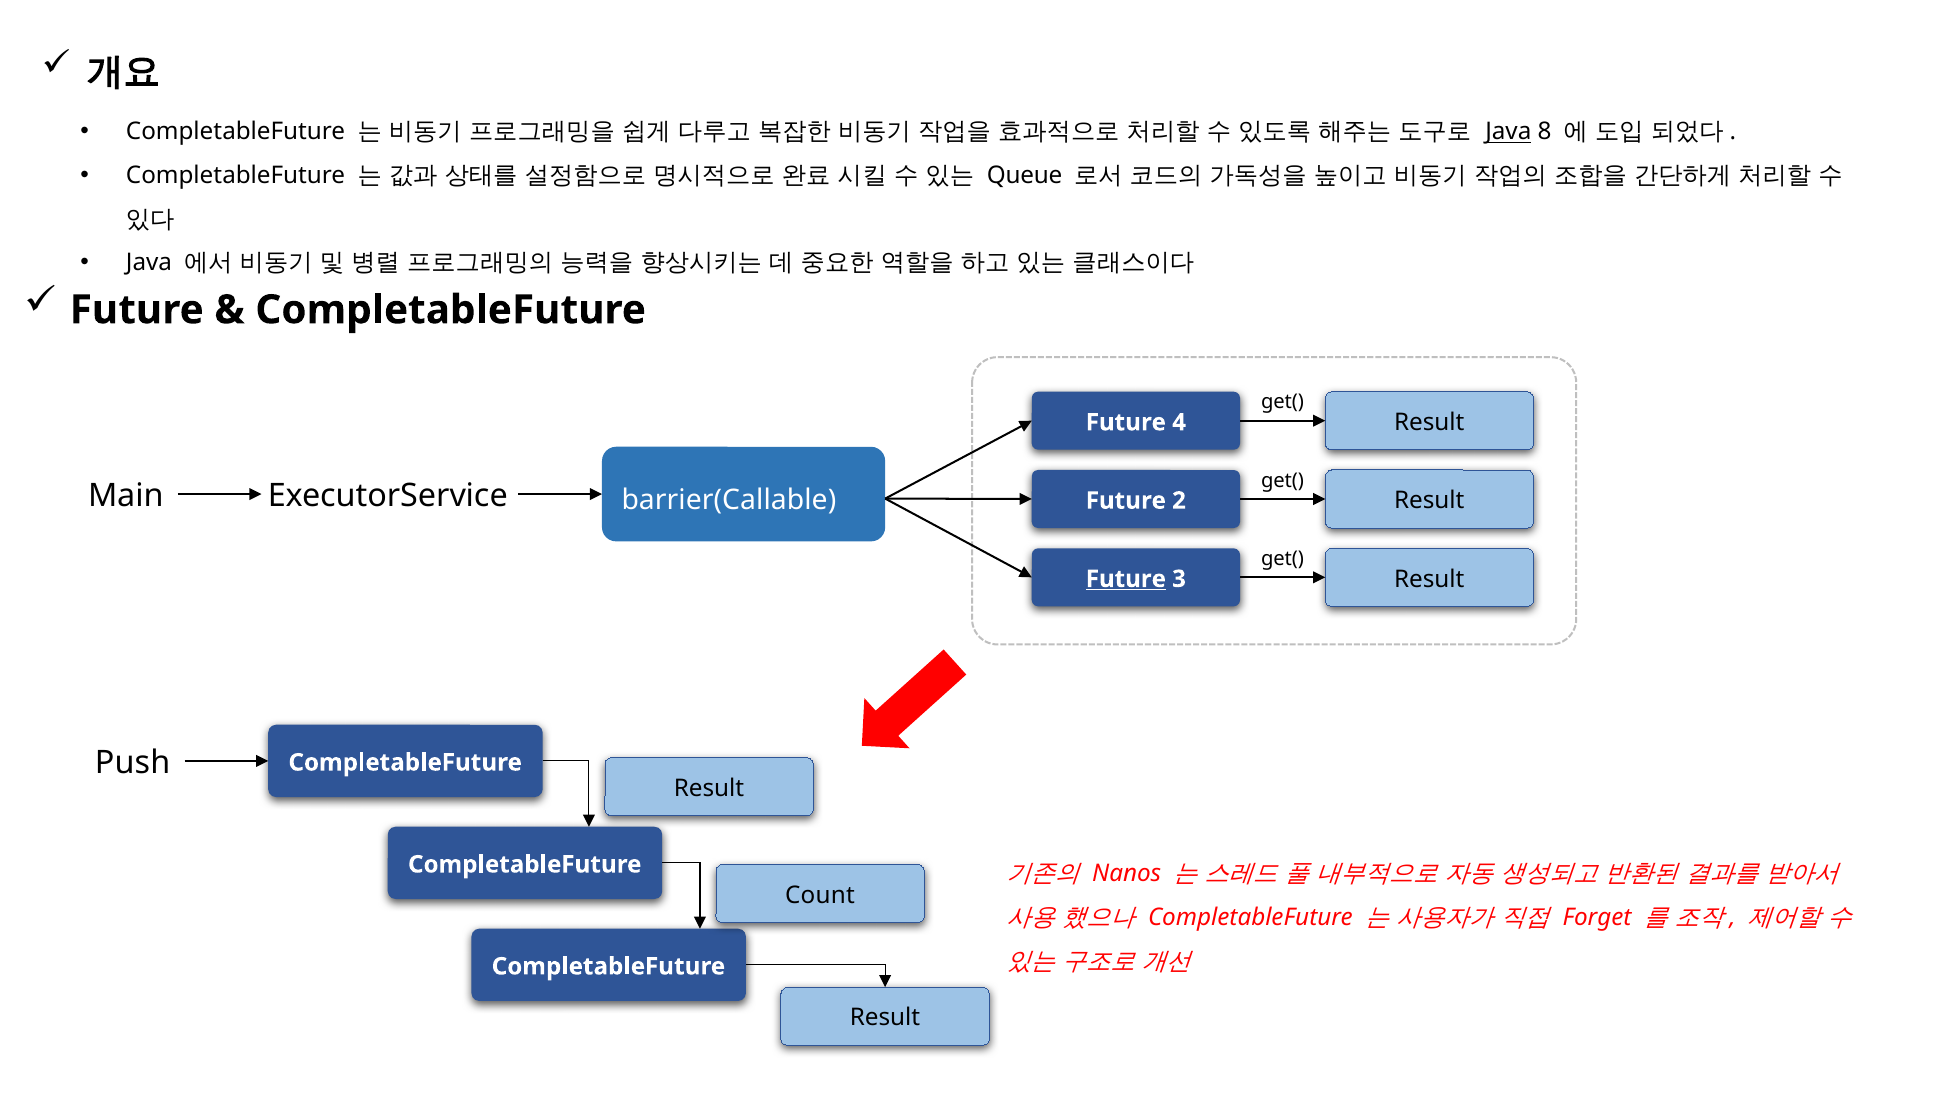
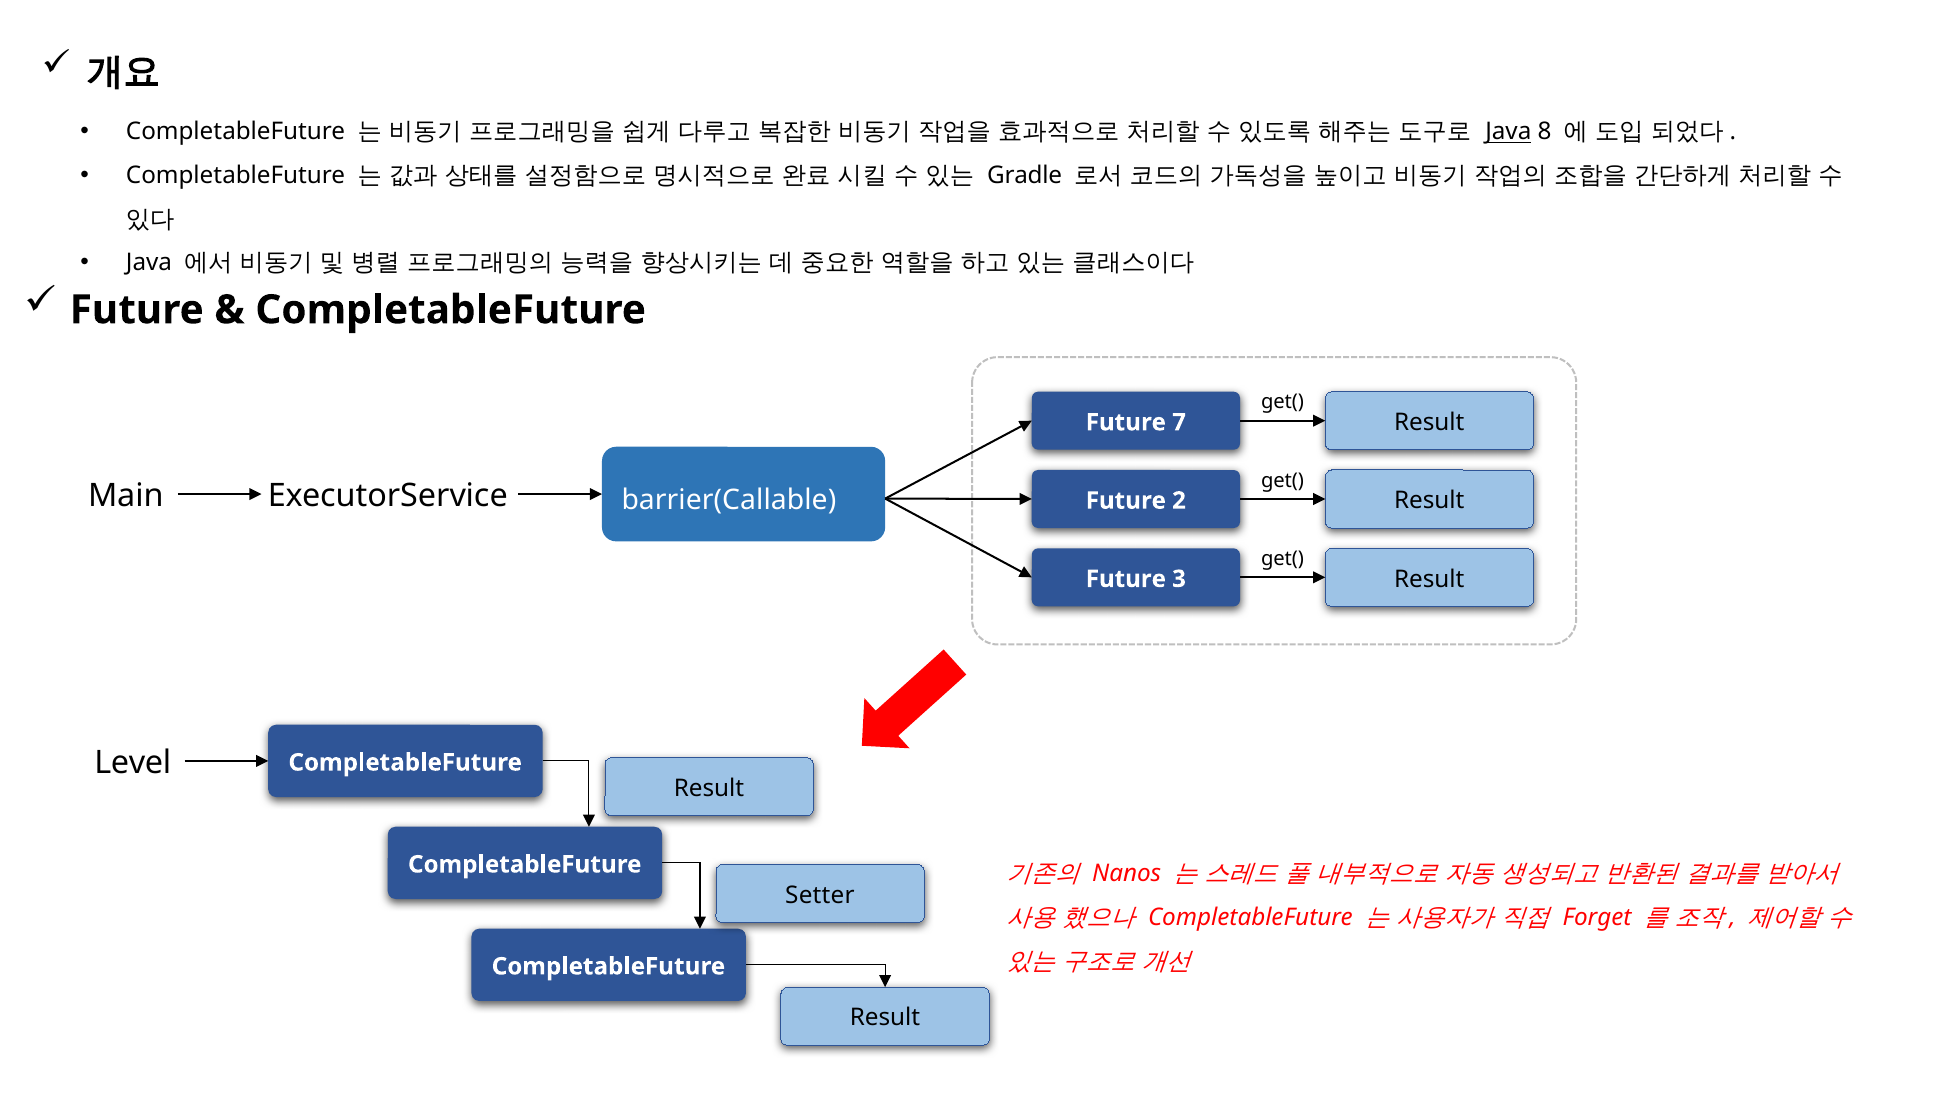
Queue: Queue -> Gradle
4: 4 -> 7
Future at (1126, 579) underline: present -> none
Push: Push -> Level
Count: Count -> Setter
